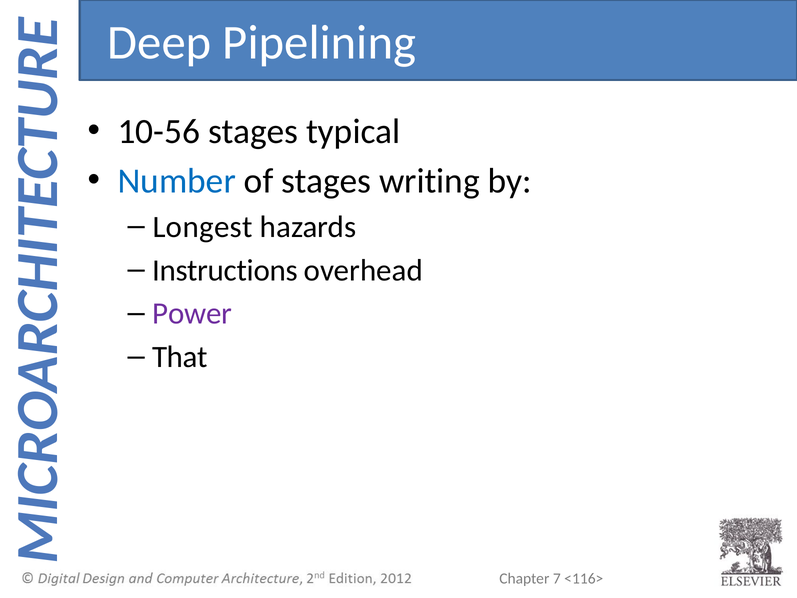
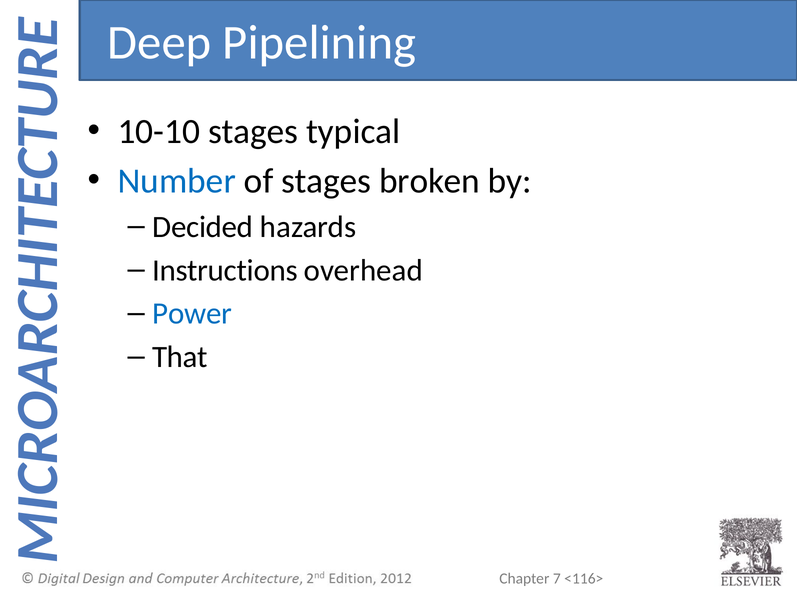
10-56: 10-56 -> 10-10
writing: writing -> broken
Longest: Longest -> Decided
Power colour: purple -> blue
